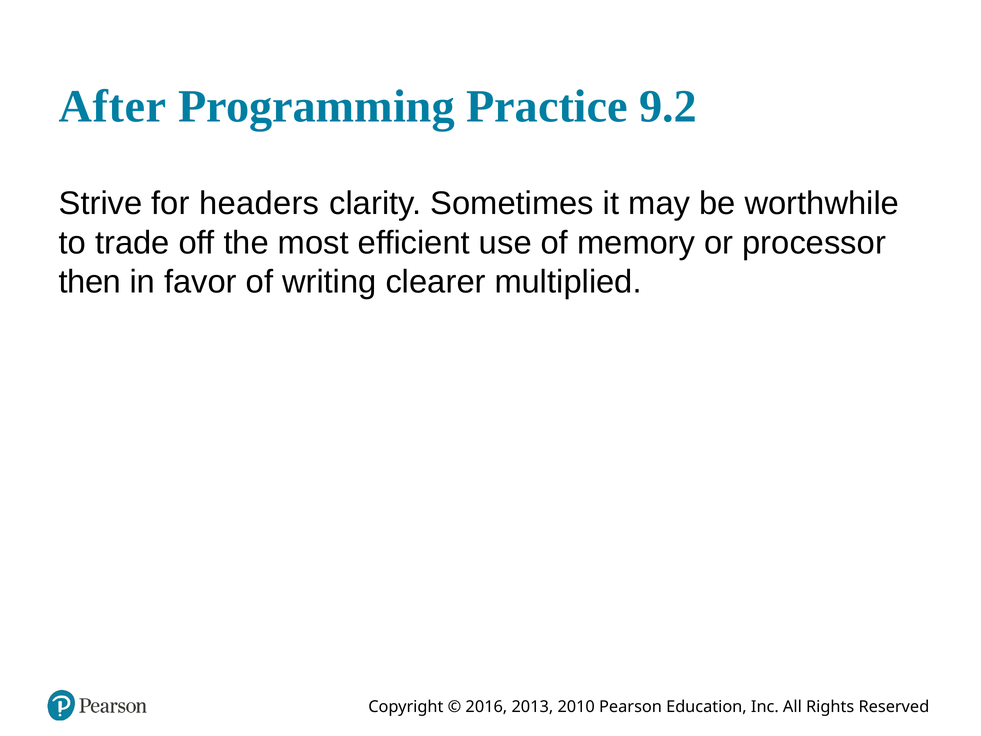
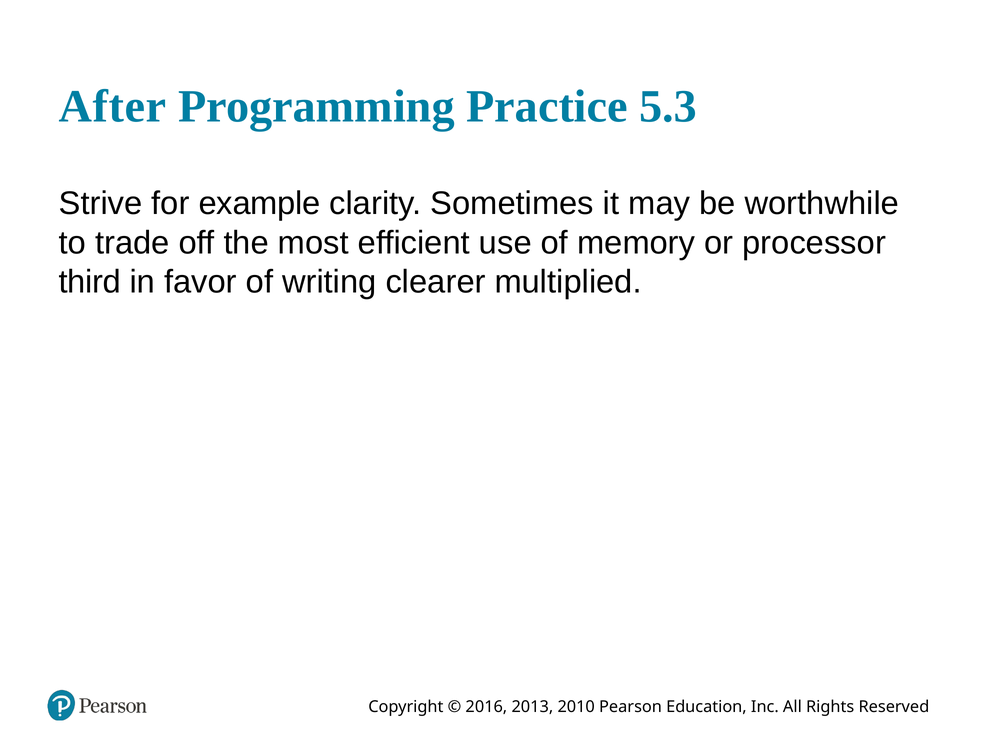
9.2: 9.2 -> 5.3
headers: headers -> example
then: then -> third
